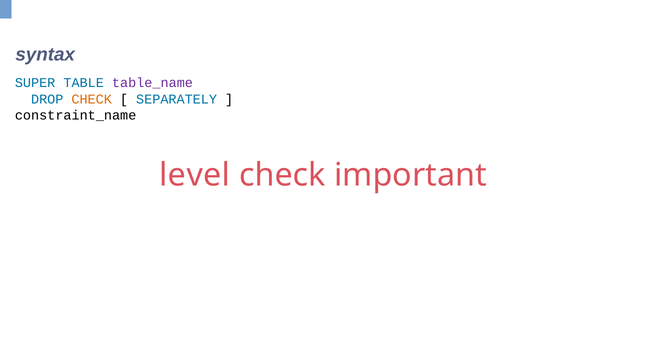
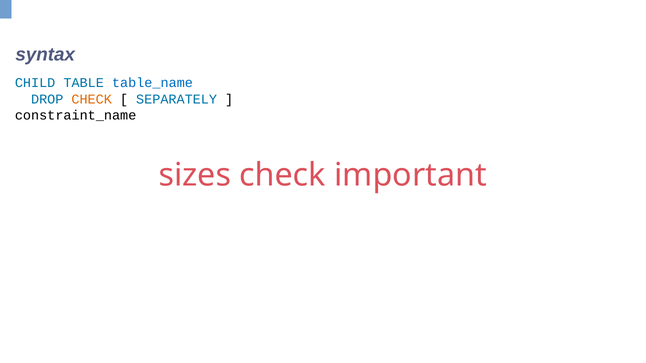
SUPER: SUPER -> CHILD
table_name colour: purple -> blue
level: level -> sizes
